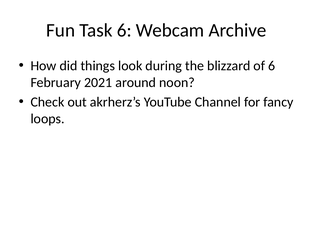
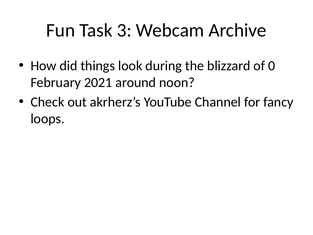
Task 6: 6 -> 3
of 6: 6 -> 0
